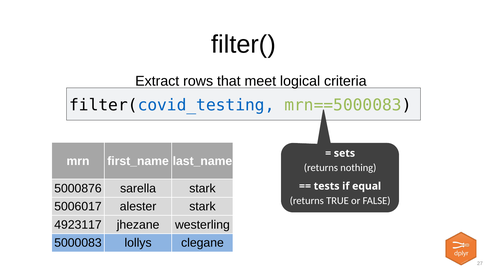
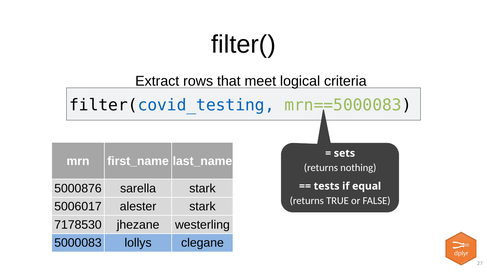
4923117: 4923117 -> 7178530
